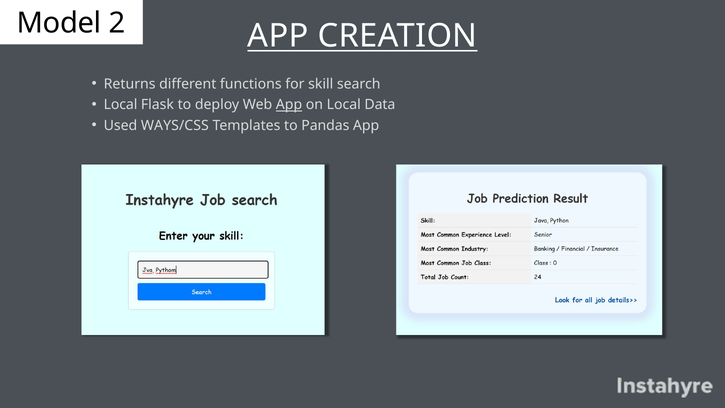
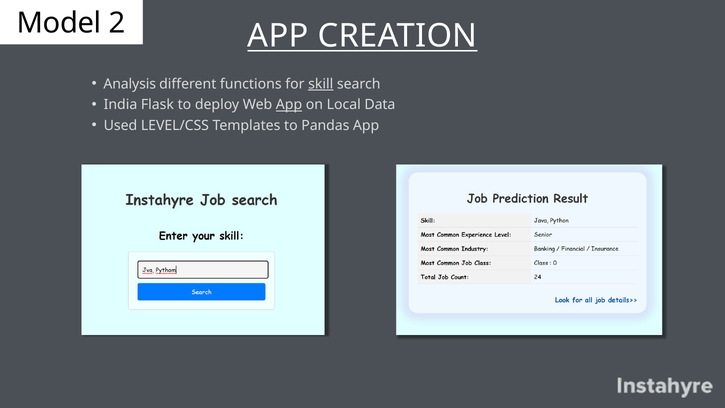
Returns: Returns -> Analysis
skill underline: none -> present
Local at (121, 105): Local -> India
WAYS/CSS: WAYS/CSS -> LEVEL/CSS
